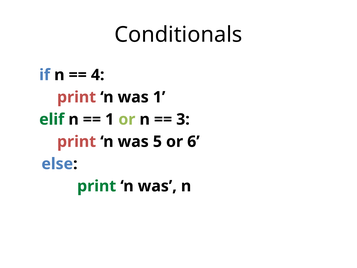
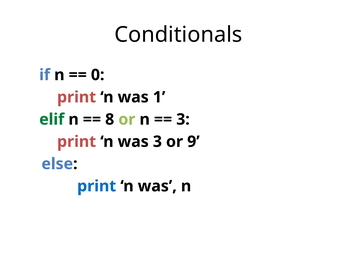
4: 4 -> 0
1 at (110, 119): 1 -> 8
was 5: 5 -> 3
6: 6 -> 9
print at (97, 186) colour: green -> blue
